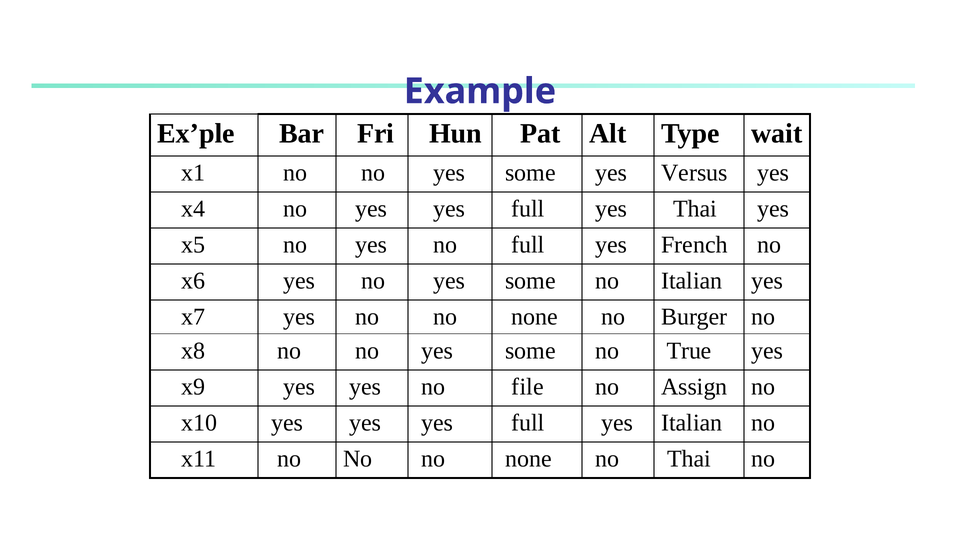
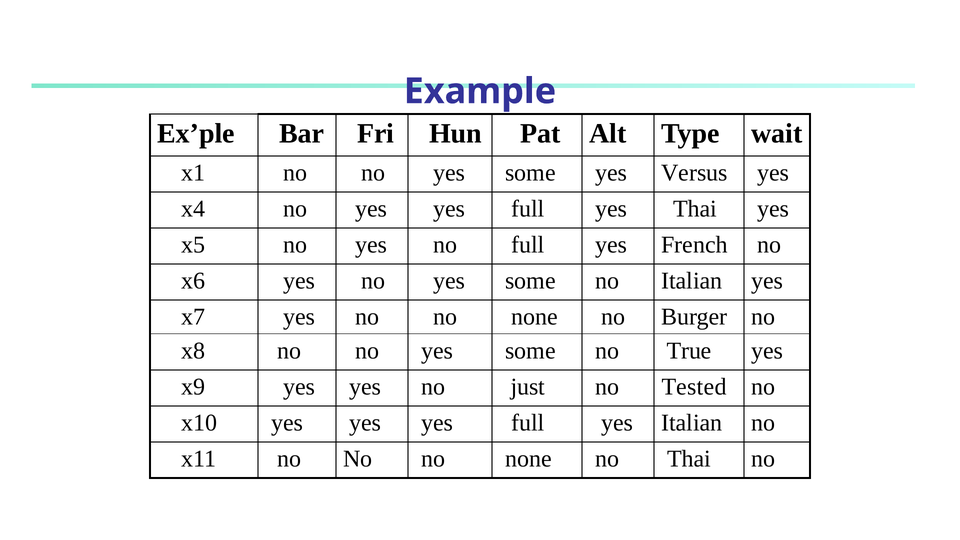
file: file -> just
Assign: Assign -> Tested
